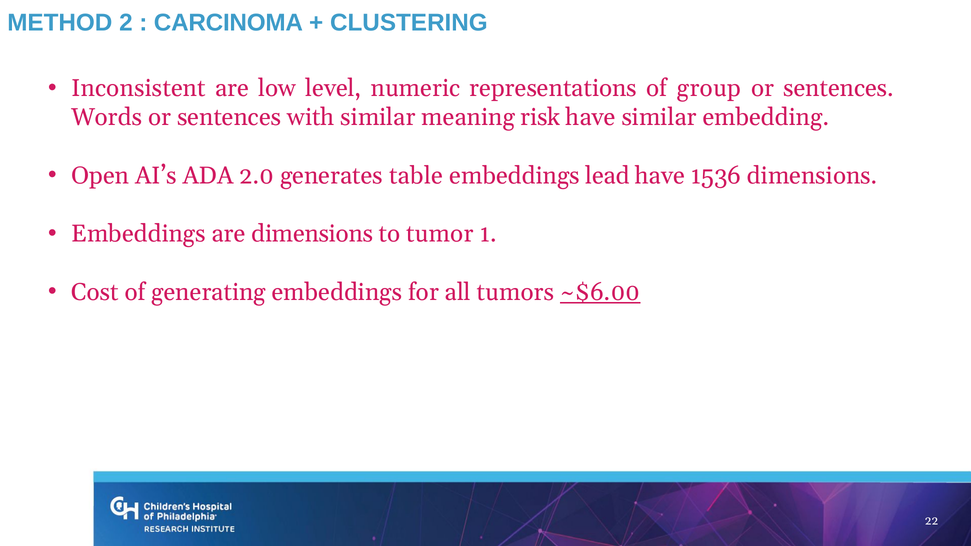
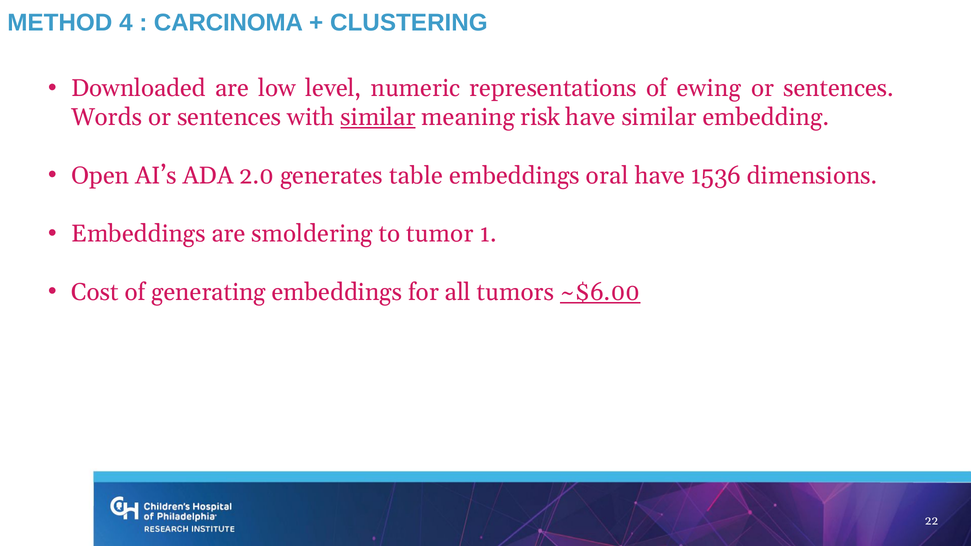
2: 2 -> 4
Inconsistent: Inconsistent -> Downloaded
group: group -> ewing
similar at (378, 118) underline: none -> present
lead: lead -> oral
are dimensions: dimensions -> smoldering
